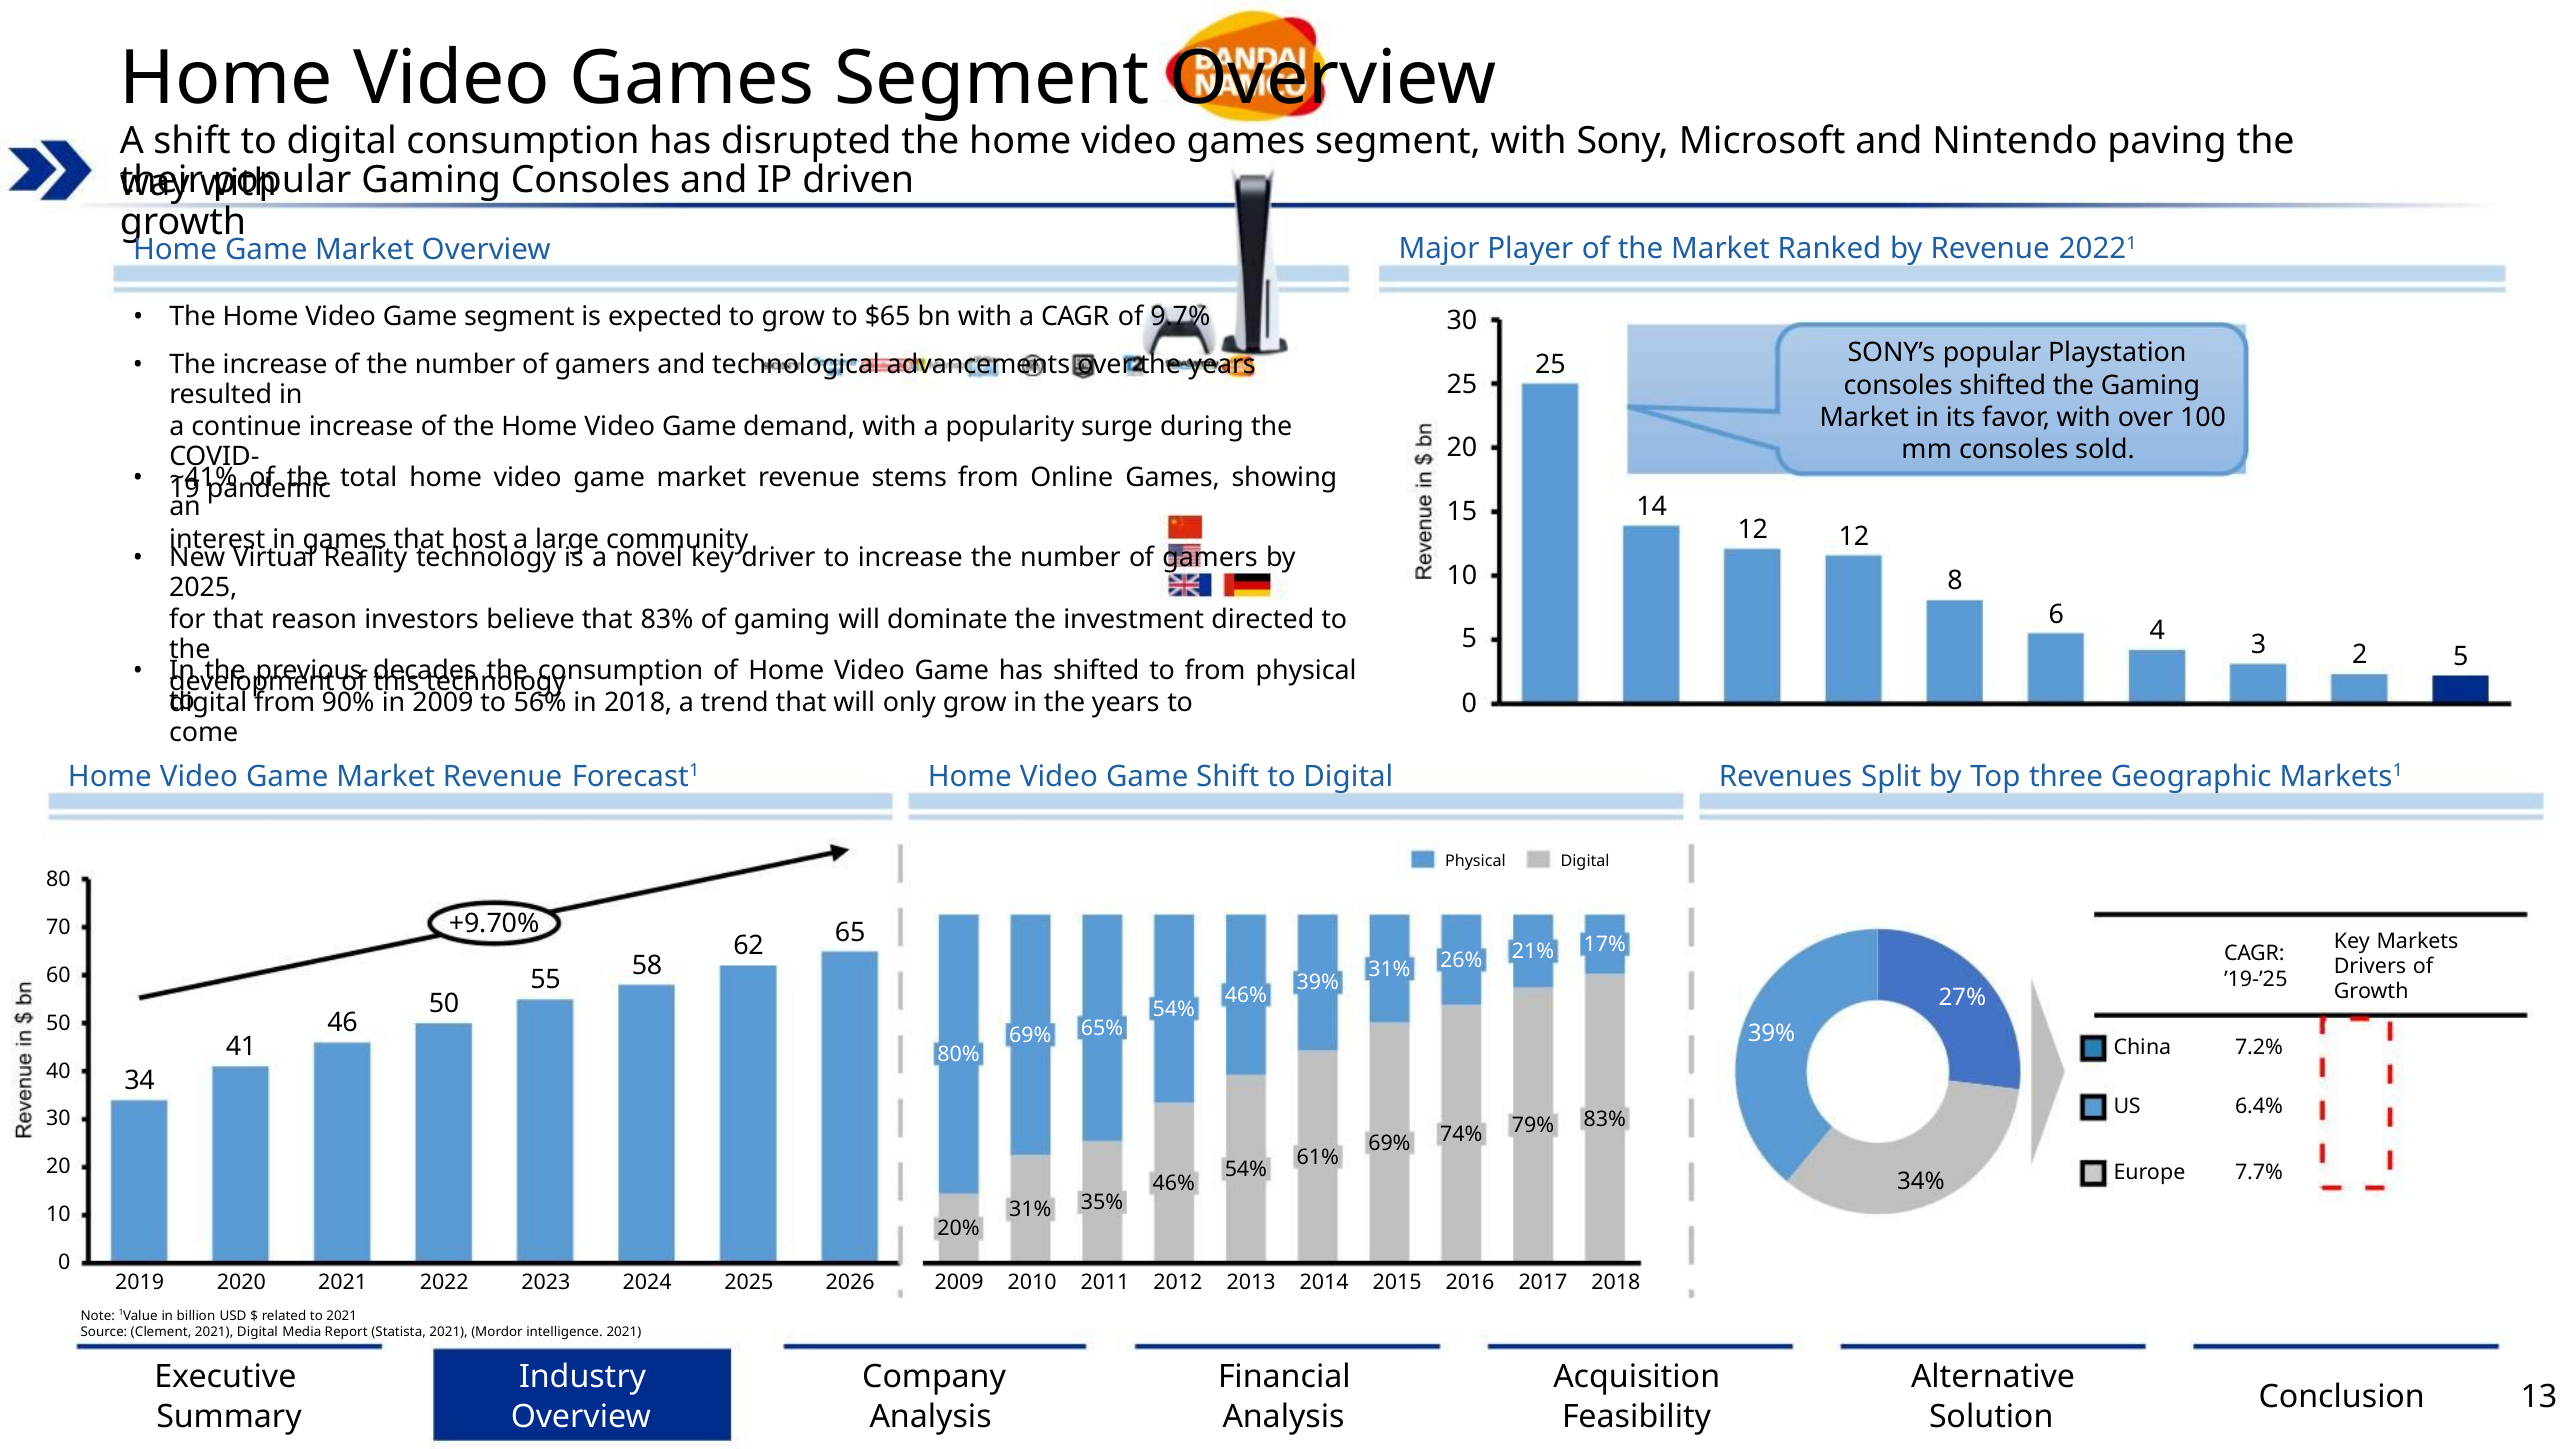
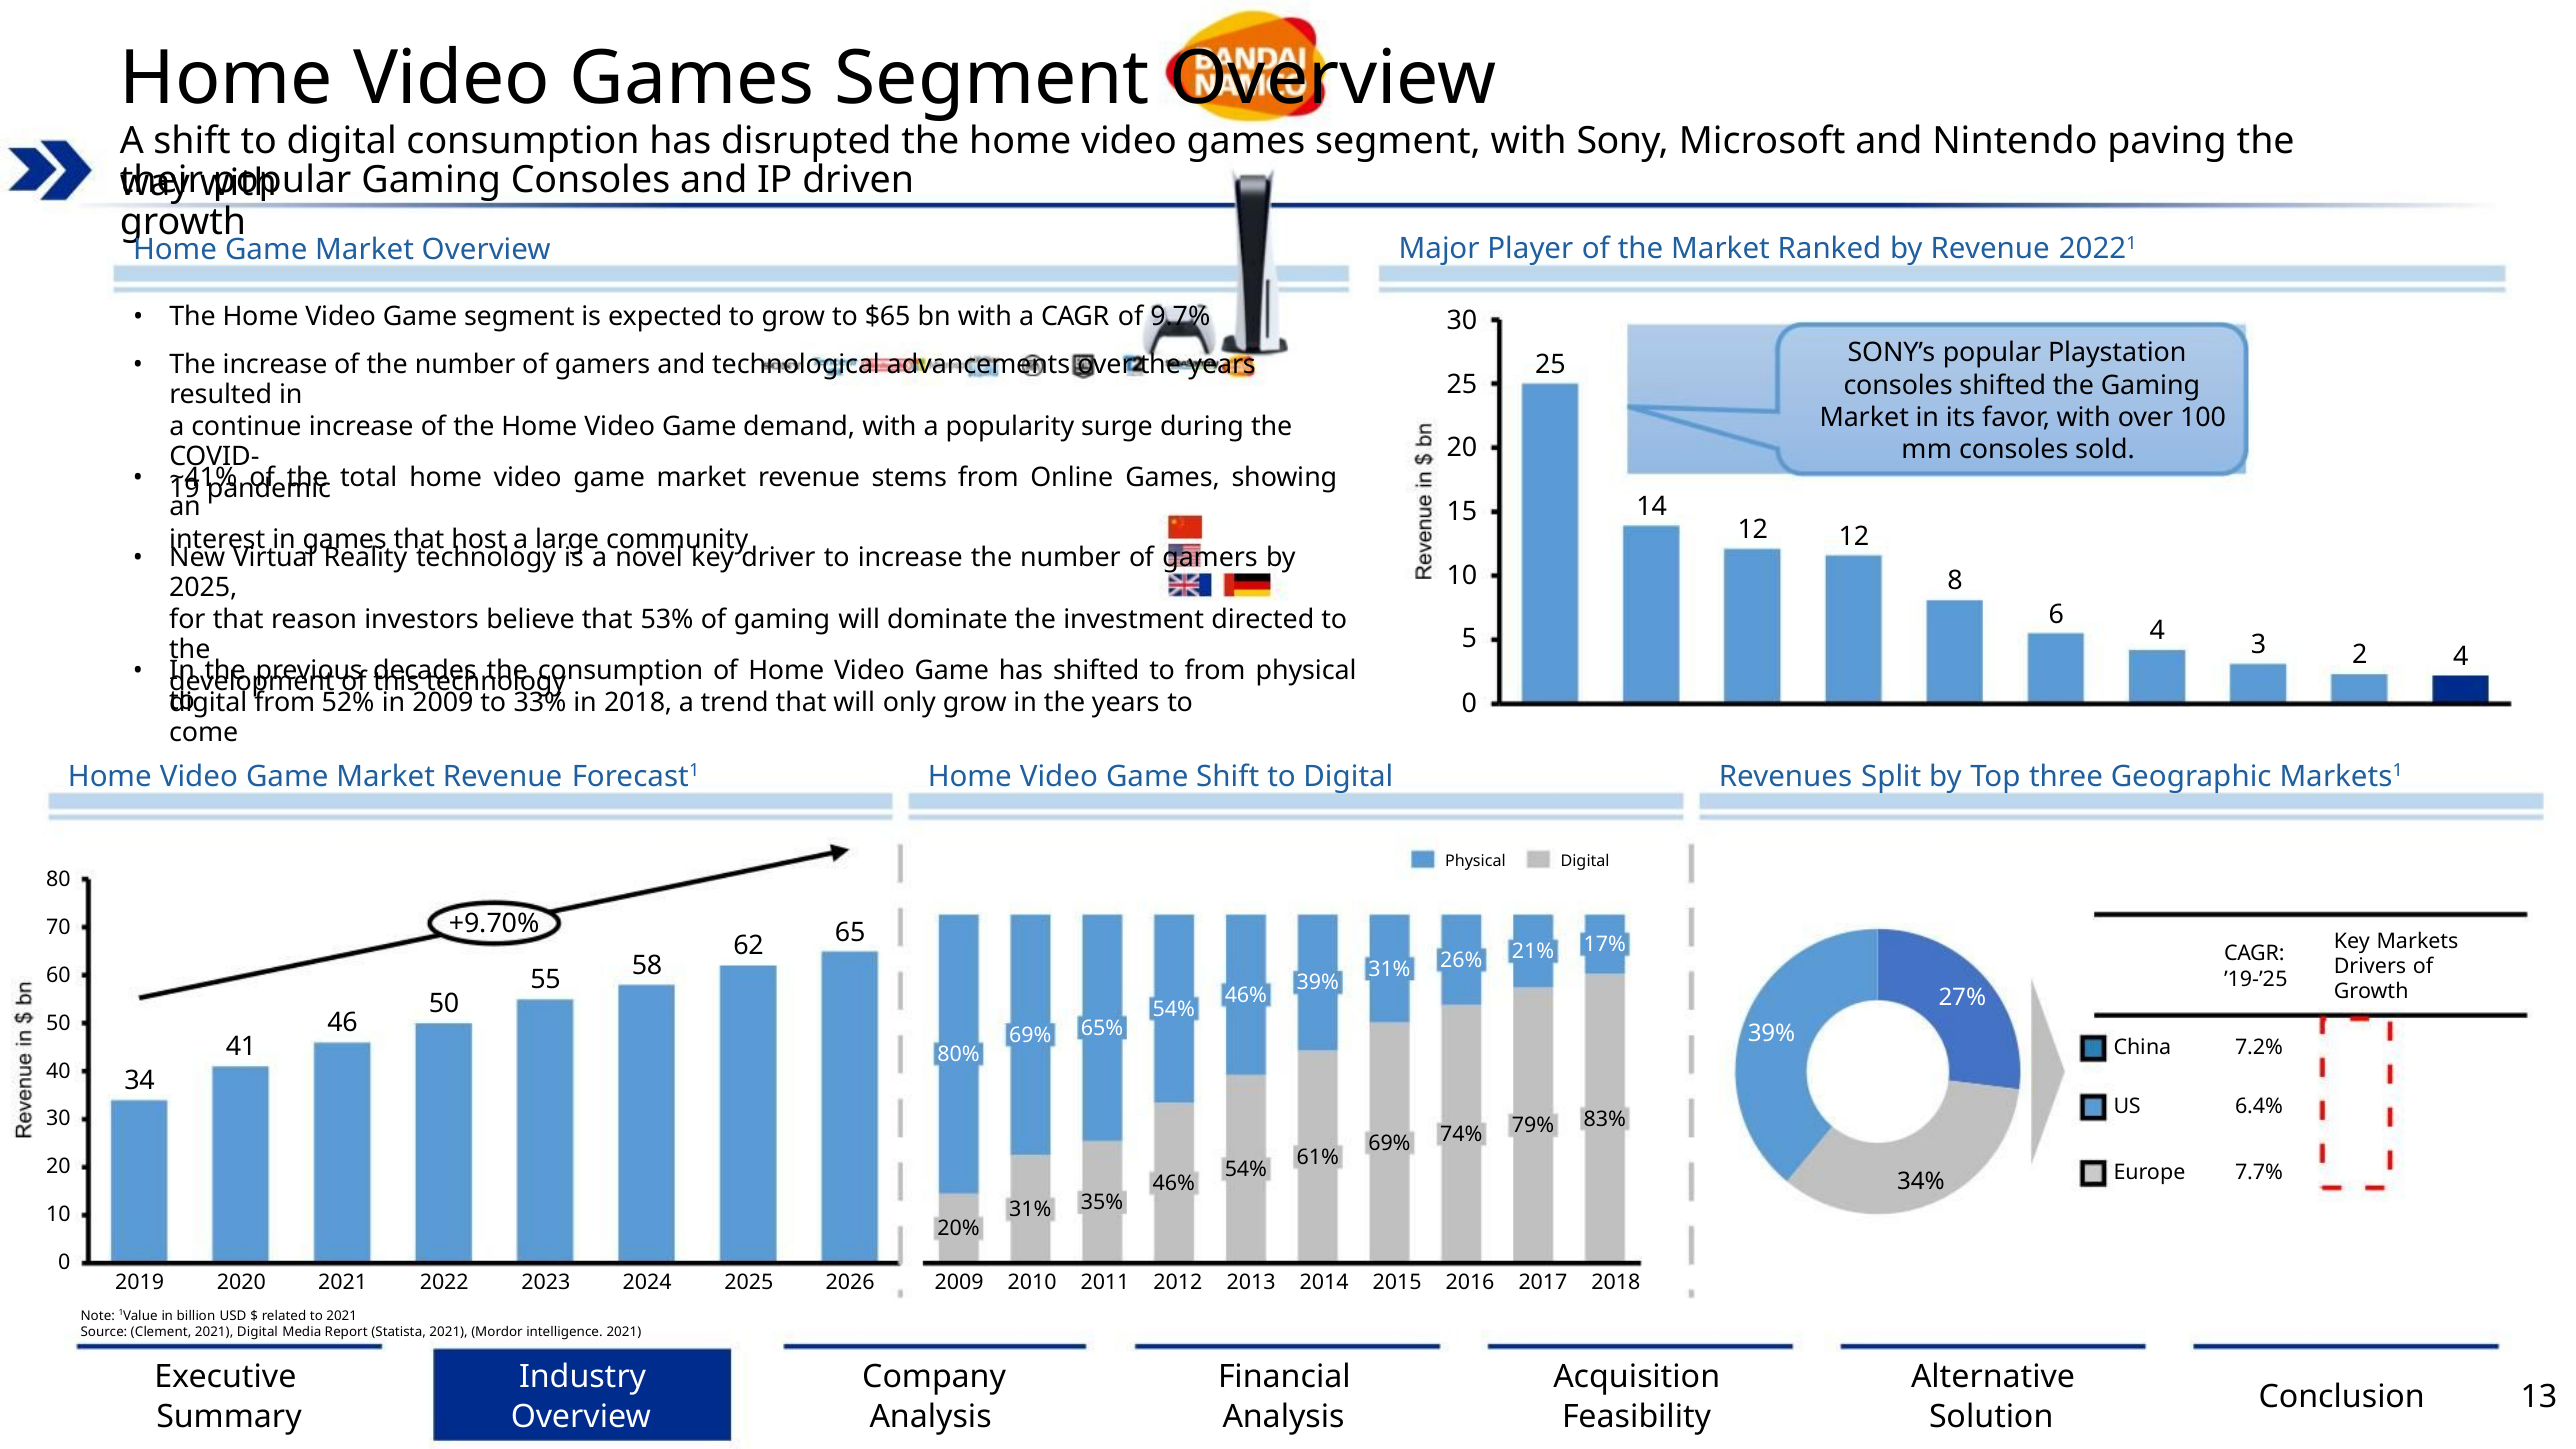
that 83%: 83% -> 53%
2 5: 5 -> 4
90%: 90% -> 52%
56%: 56% -> 33%
